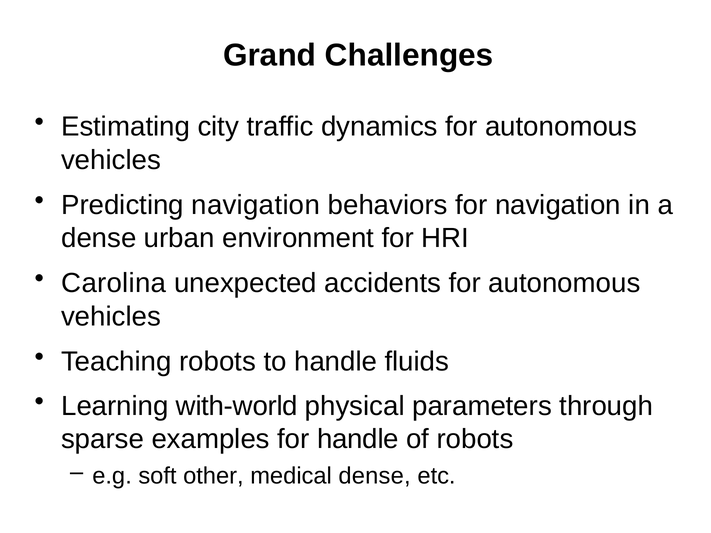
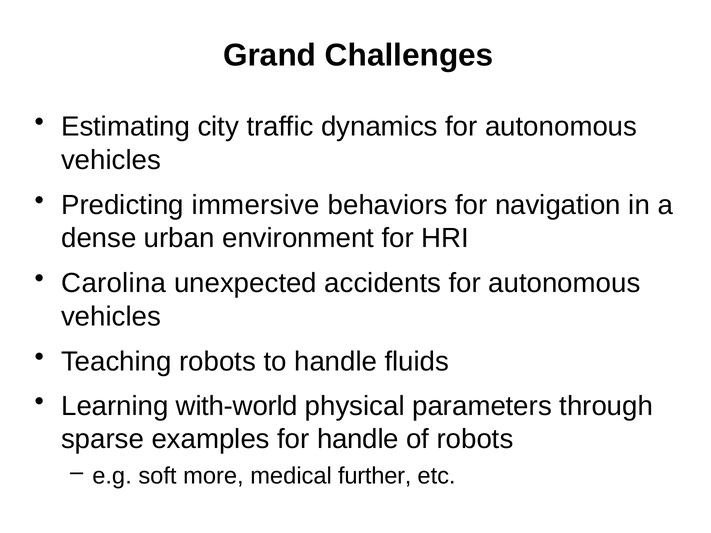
Predicting navigation: navigation -> immersive
other: other -> more
medical dense: dense -> further
